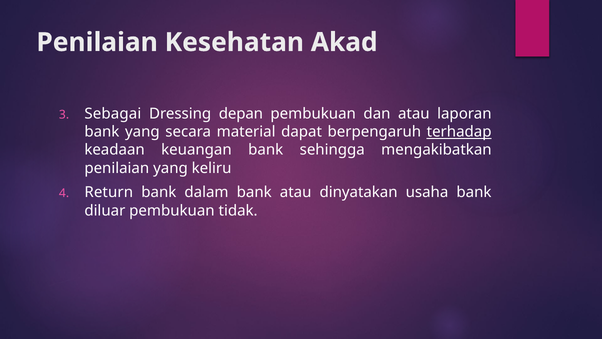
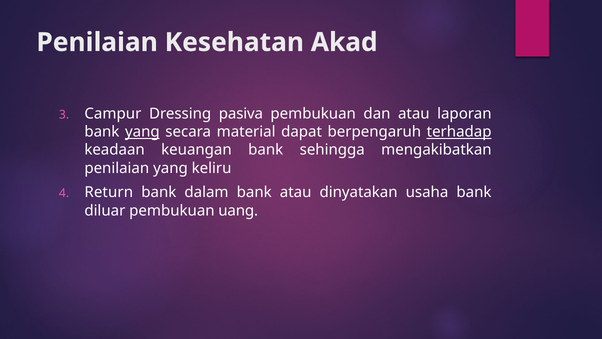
Sebagai: Sebagai -> Campur
depan: depan -> pasiva
yang at (142, 132) underline: none -> present
tidak: tidak -> uang
